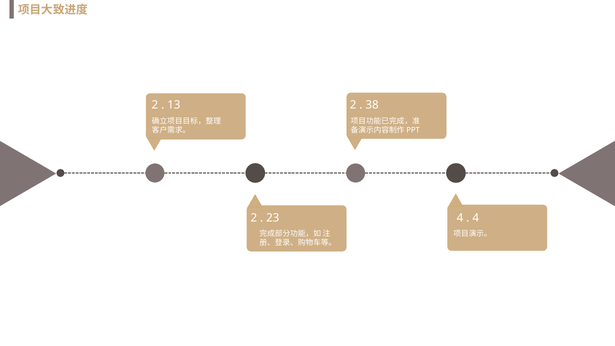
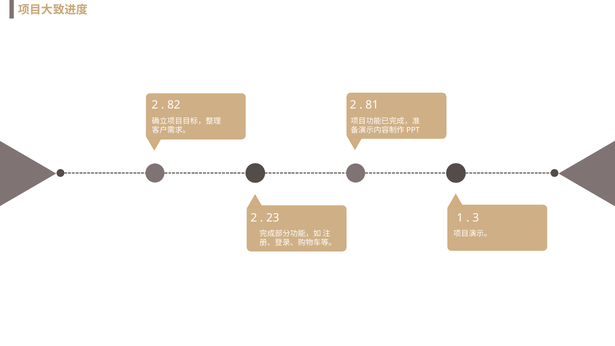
13: 13 -> 82
38: 38 -> 81
23 4: 4 -> 1
4 at (476, 218): 4 -> 3
